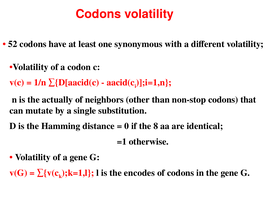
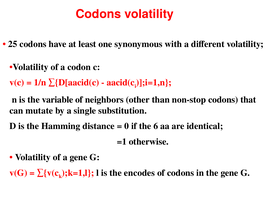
52: 52 -> 25
actually: actually -> variable
8: 8 -> 6
